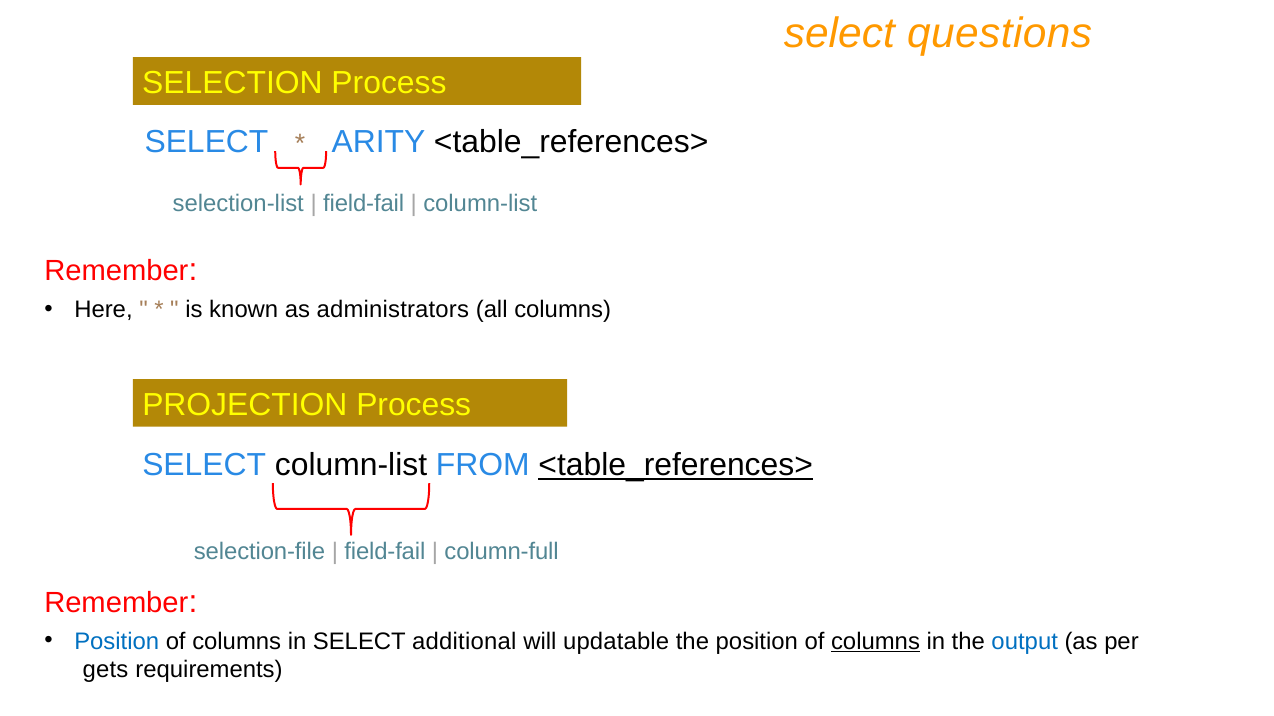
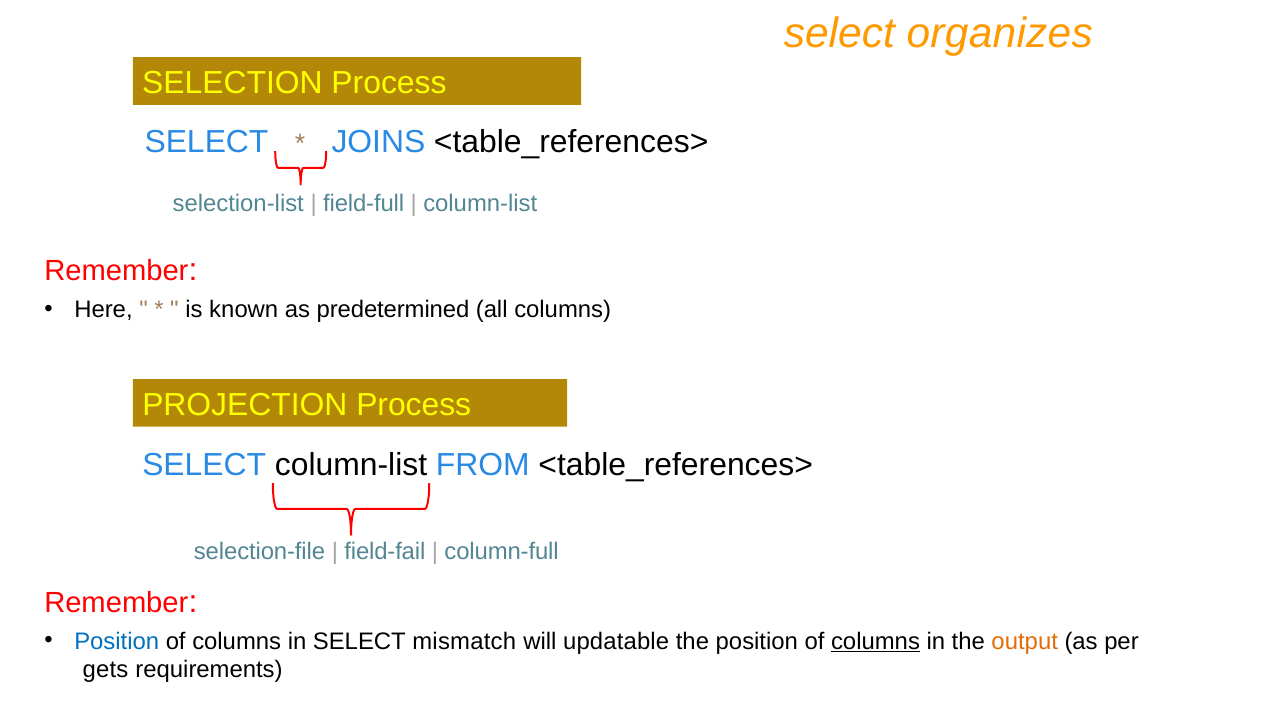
questions: questions -> organizes
ARITY: ARITY -> JOINS
field-fail at (364, 204): field-fail -> field-full
administrators: administrators -> predetermined
<table_references> at (676, 466) underline: present -> none
additional: additional -> mismatch
output colour: blue -> orange
